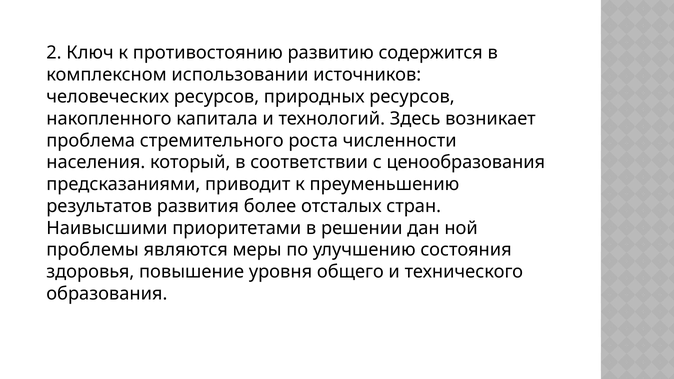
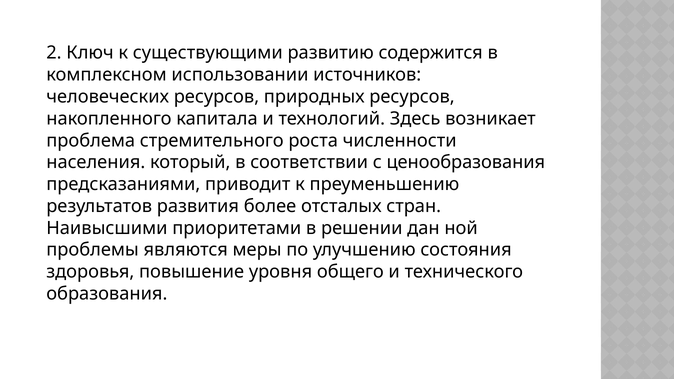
противостоянию: противостоянию -> существующими
